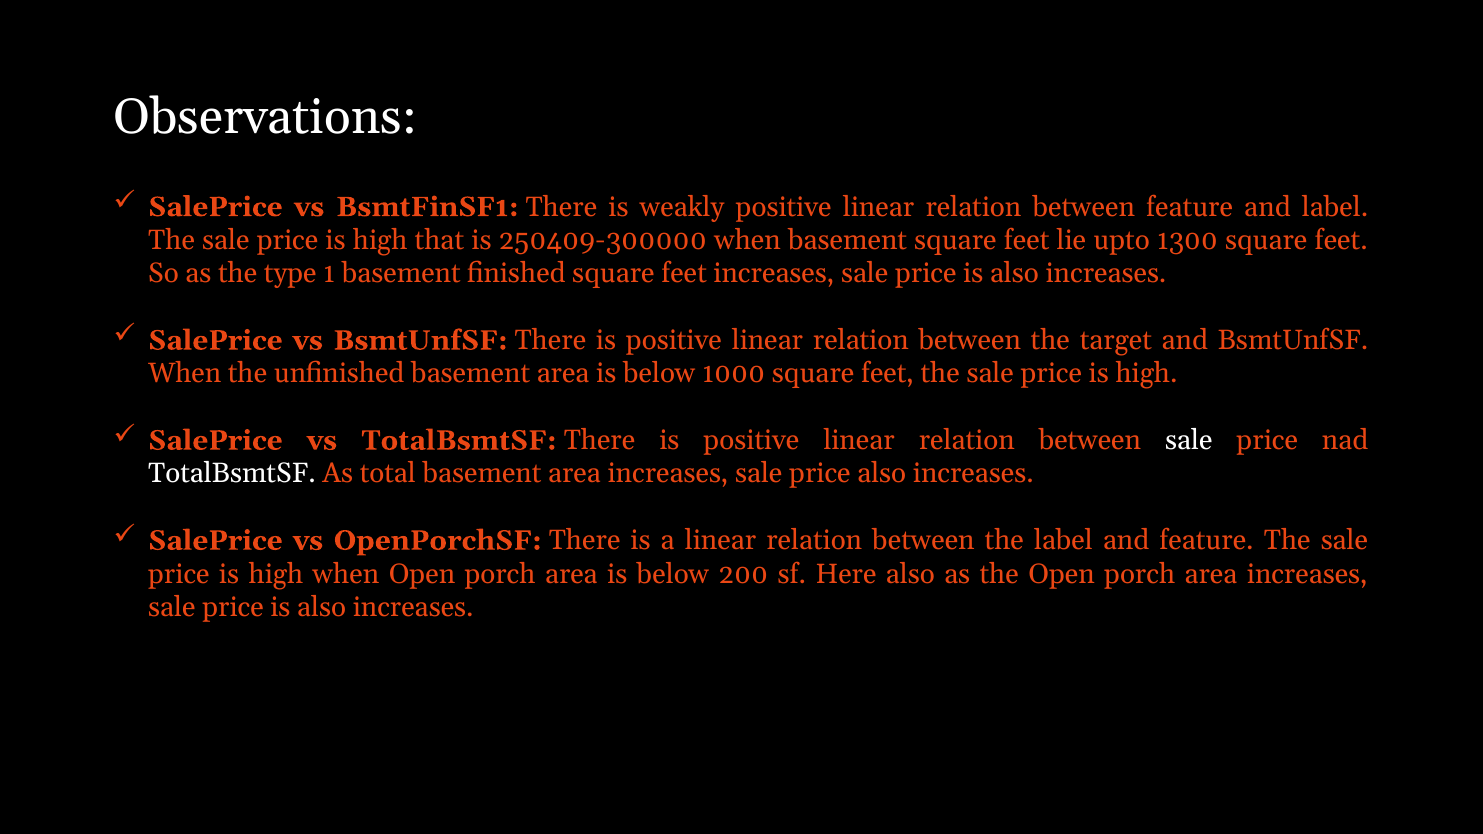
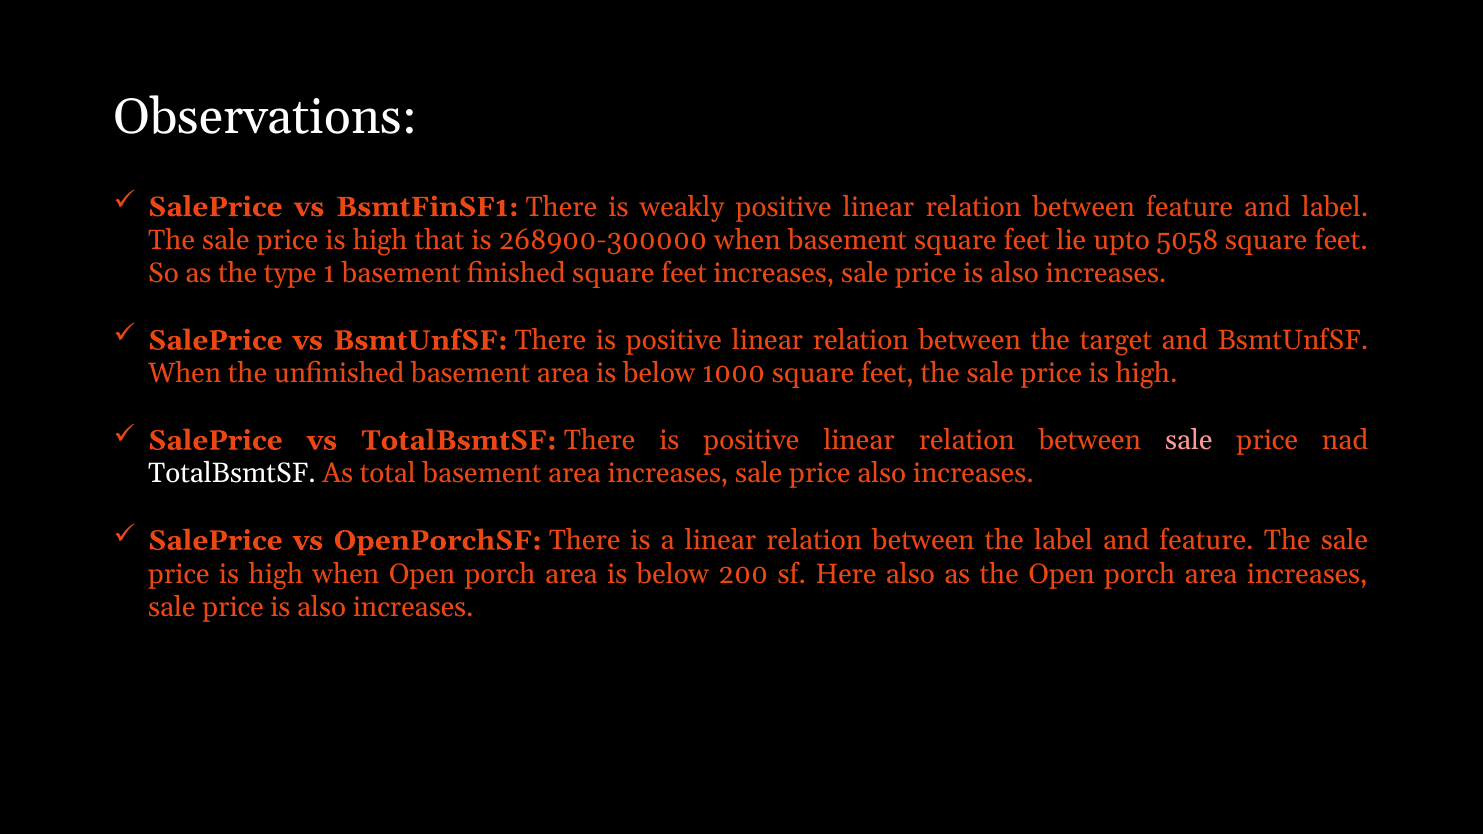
250409-300000: 250409-300000 -> 268900-300000
1300: 1300 -> 5058
sale at (1189, 441) colour: white -> pink
